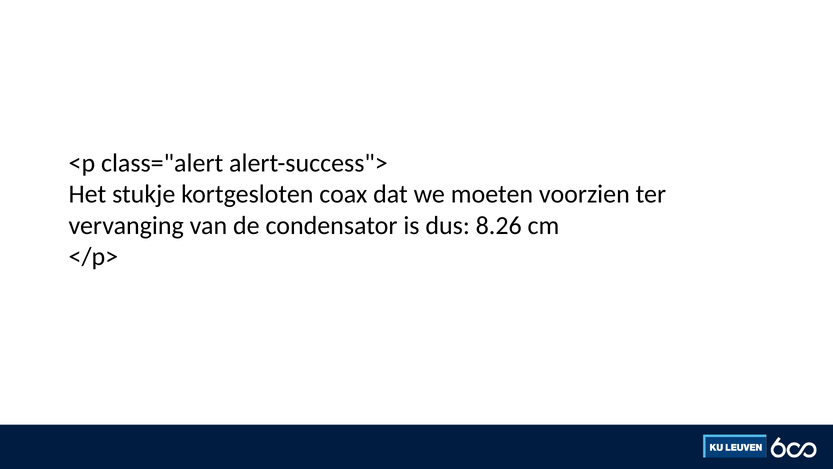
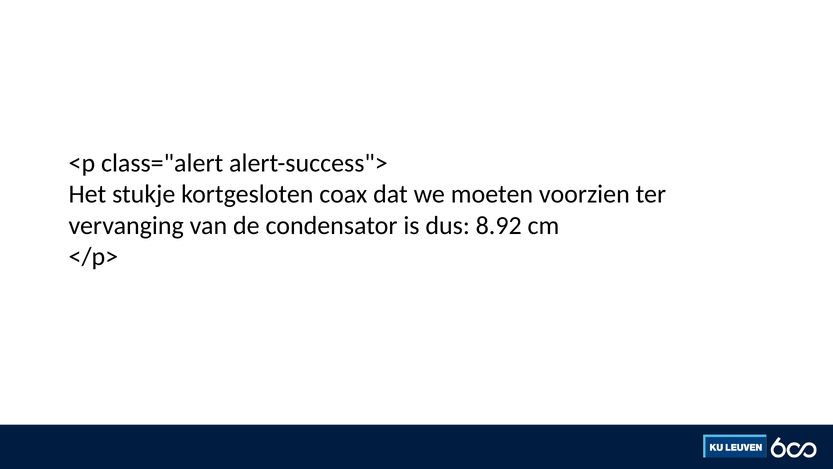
8.26: 8.26 -> 8.92
